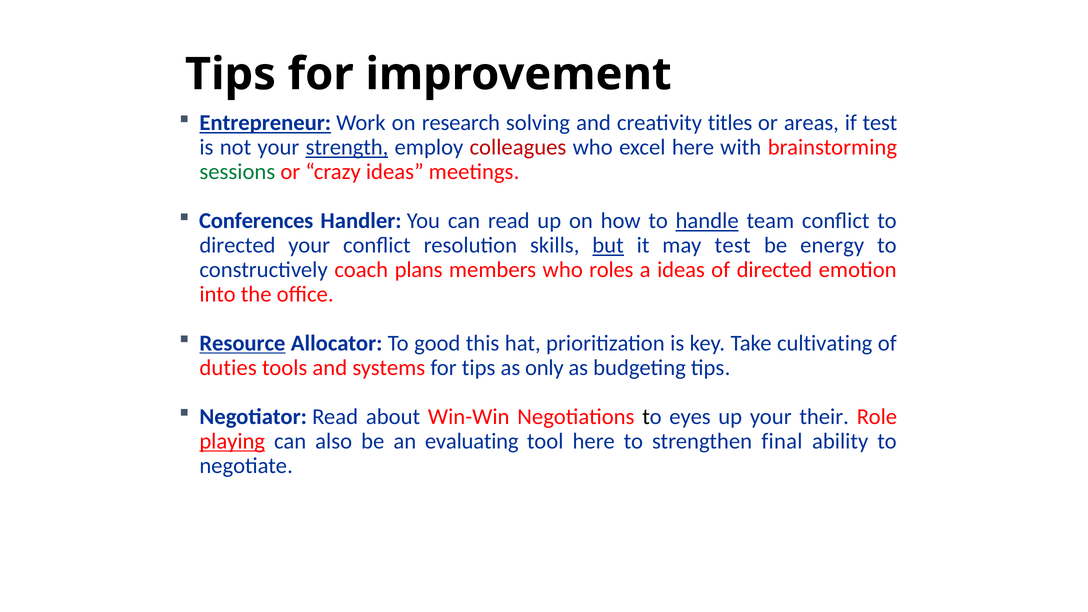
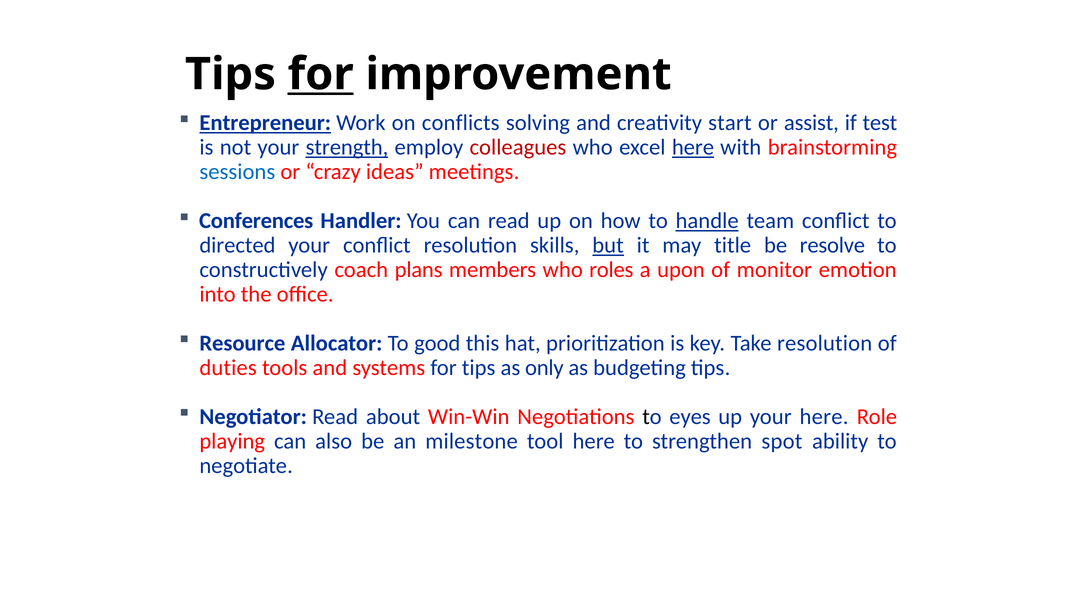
for at (321, 74) underline: none -> present
research: research -> conflicts
titles: titles -> start
areas: areas -> assist
here at (693, 147) underline: none -> present
sessions colour: green -> blue
may test: test -> title
energy: energy -> resolve
a ideas: ideas -> upon
of directed: directed -> monitor
Resource underline: present -> none
Take cultivating: cultivating -> resolution
your their: their -> here
playing underline: present -> none
evaluating: evaluating -> milestone
final: final -> spot
